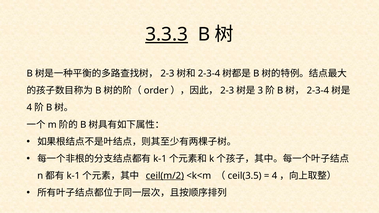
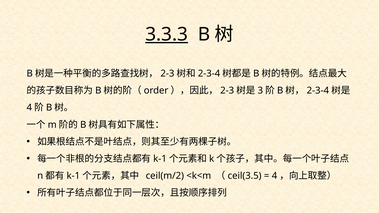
ceil(m/2 underline: present -> none
